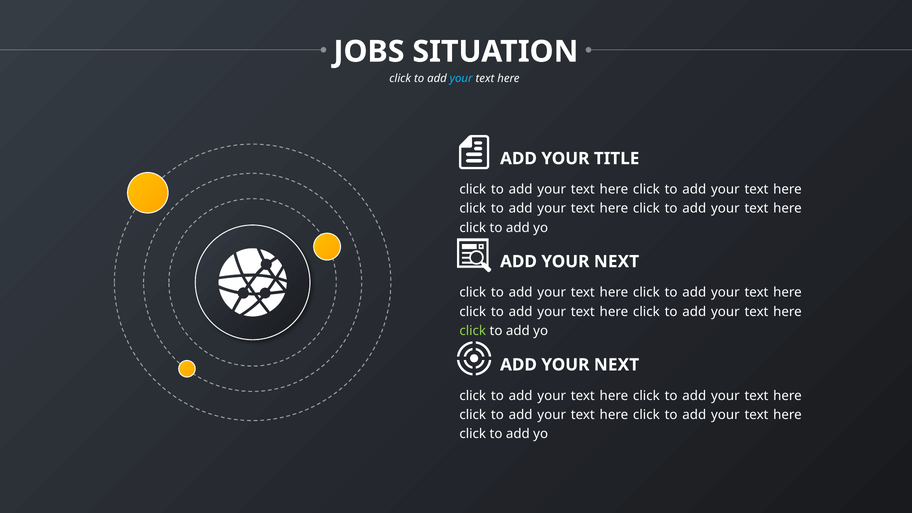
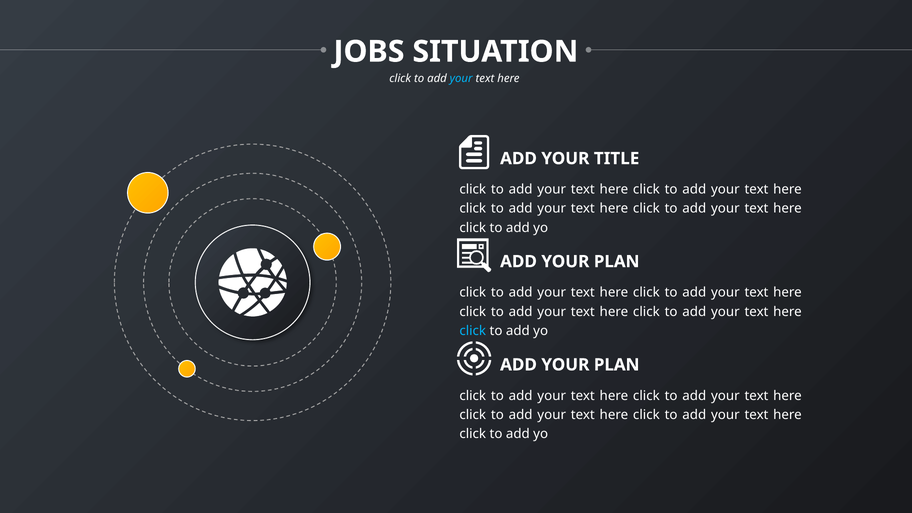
NEXT at (617, 262): NEXT -> PLAN
click at (473, 331) colour: light green -> light blue
NEXT at (617, 365): NEXT -> PLAN
